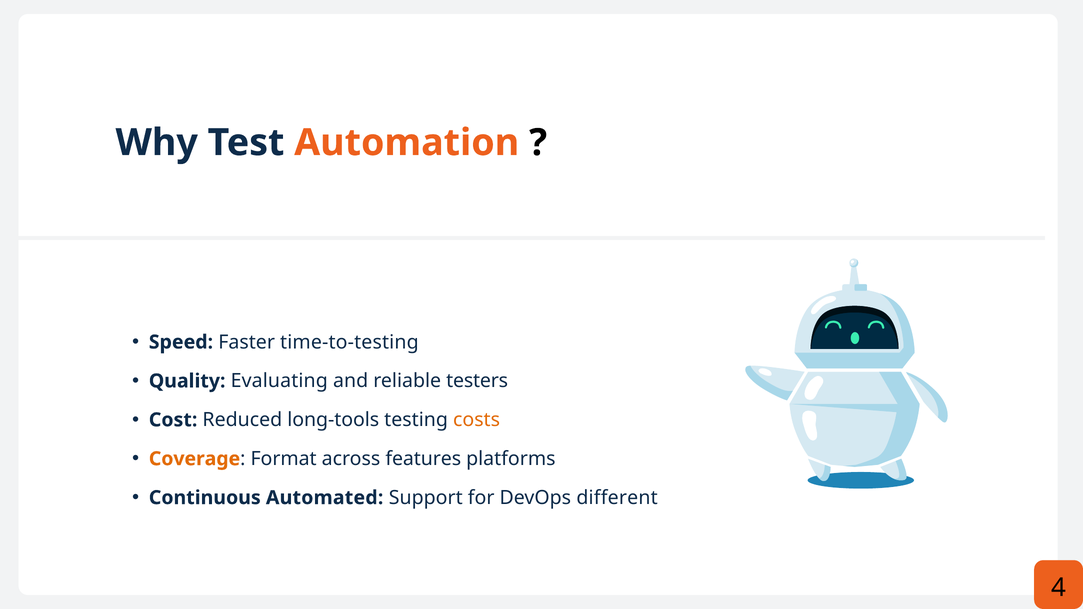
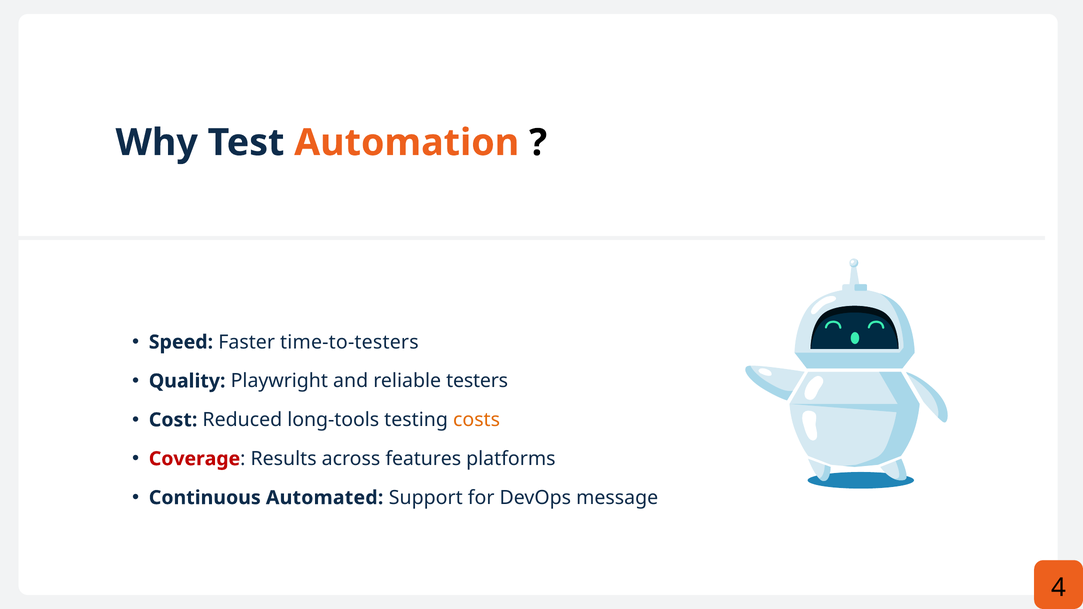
time-to-testing: time-to-testing -> time-to-testers
Evaluating: Evaluating -> Playwright
Coverage colour: orange -> red
Format: Format -> Results
different: different -> message
